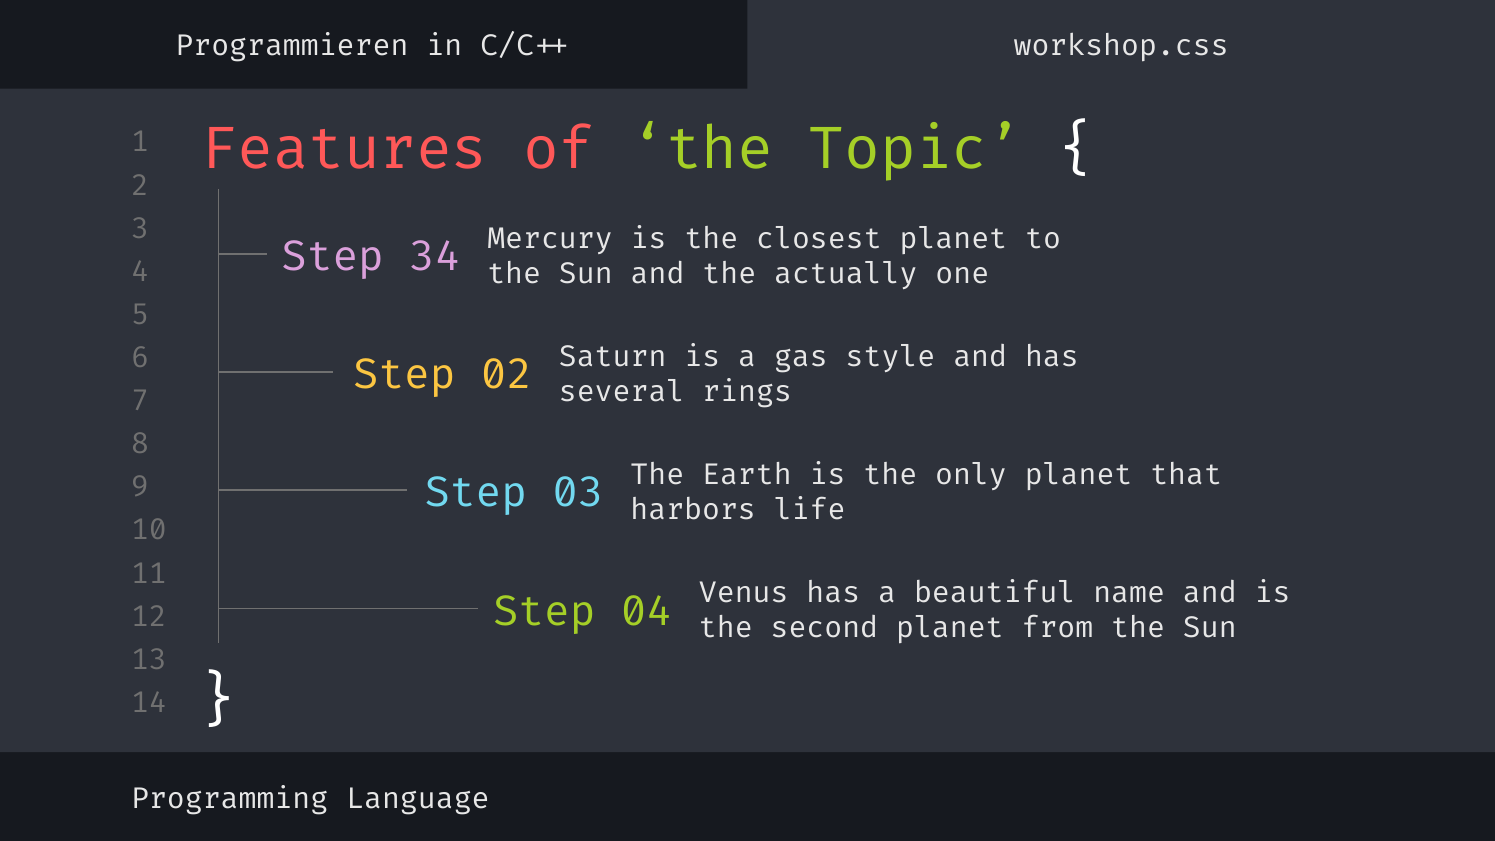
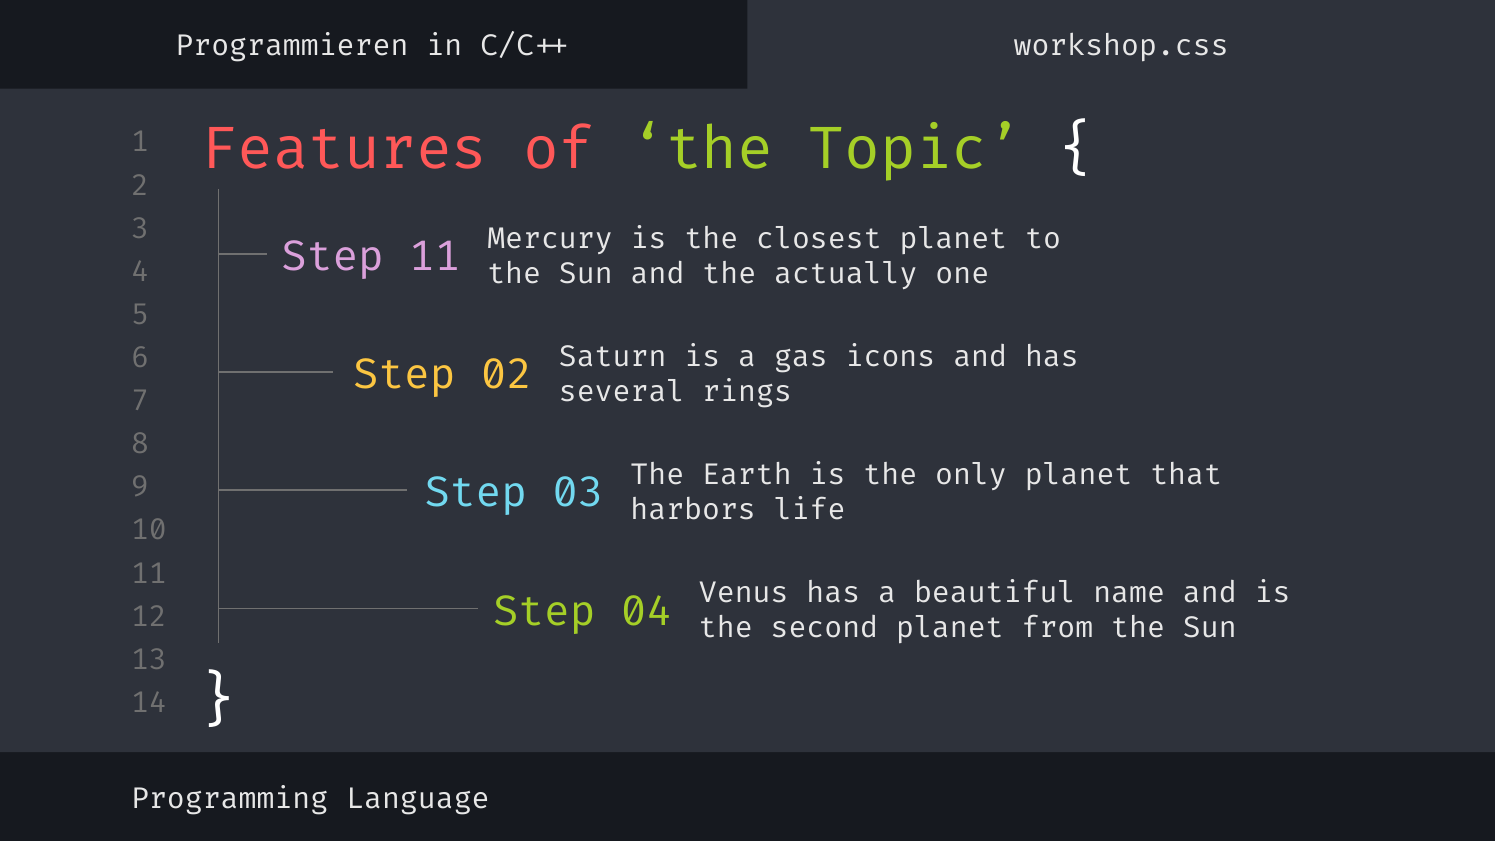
Step 34: 34 -> 11
style: style -> icons
